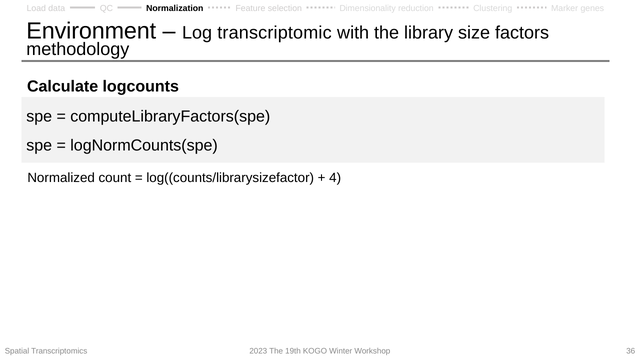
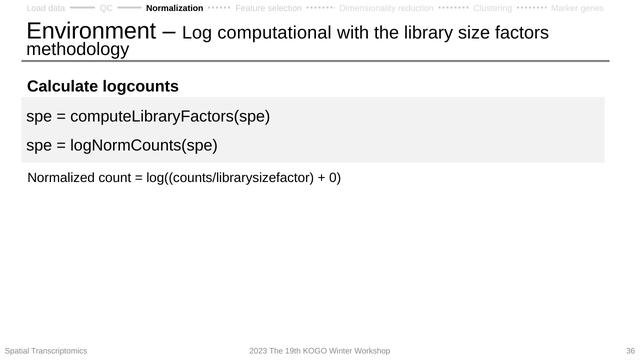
transcriptomic: transcriptomic -> computational
4: 4 -> 0
